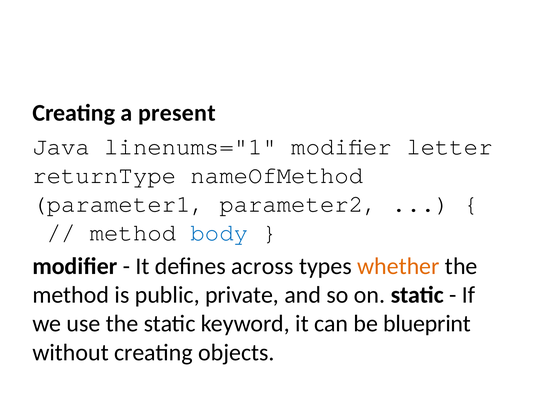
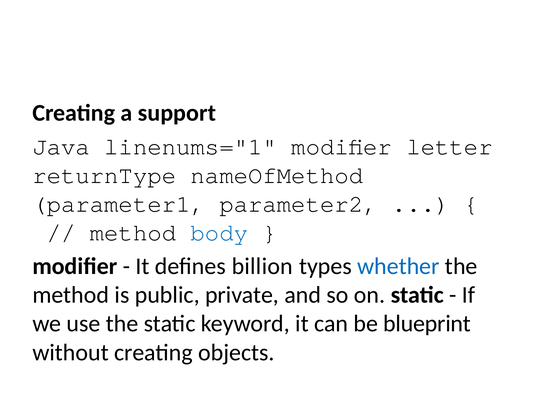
present: present -> support
across: across -> billion
whether colour: orange -> blue
